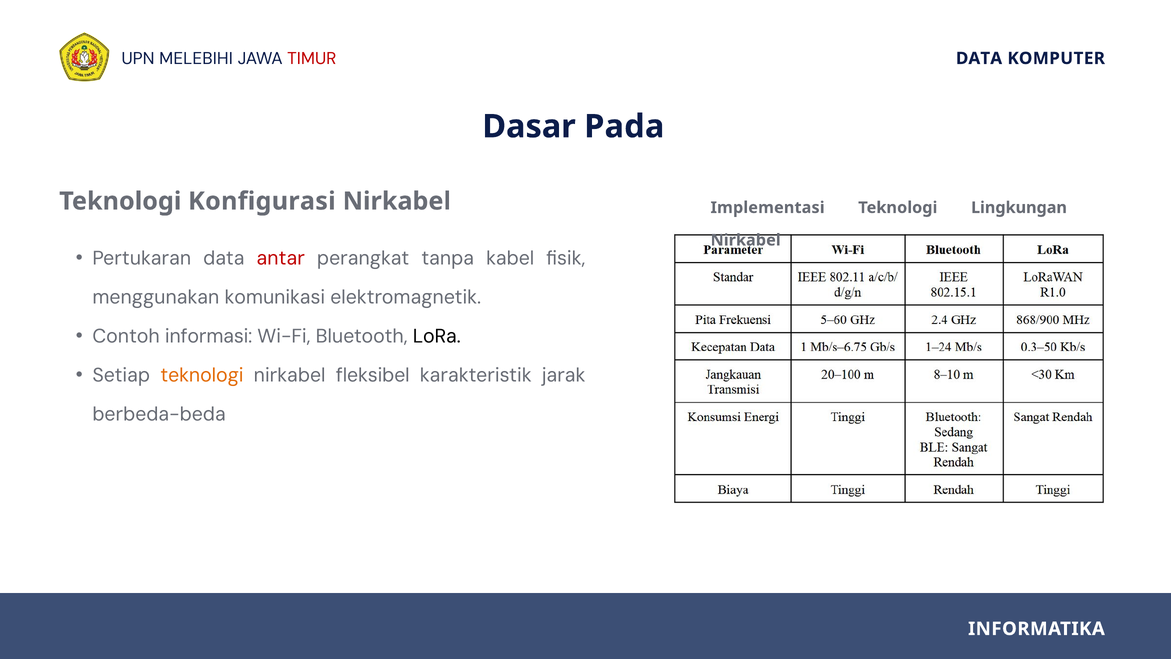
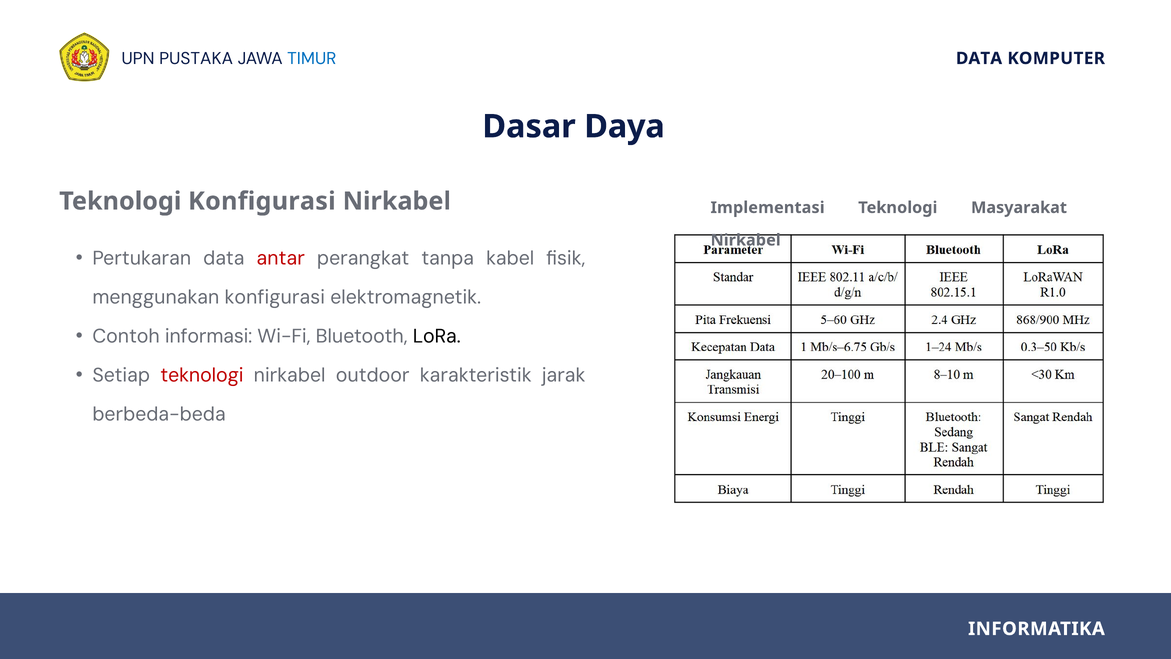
MELEBIHI: MELEBIHI -> PUSTAKA
TIMUR colour: red -> blue
Pada: Pada -> Daya
Lingkungan: Lingkungan -> Masyarakat
menggunakan komunikasi: komunikasi -> konfigurasi
teknologi at (202, 375) colour: orange -> red
fleksibel: fleksibel -> outdoor
